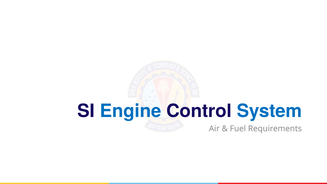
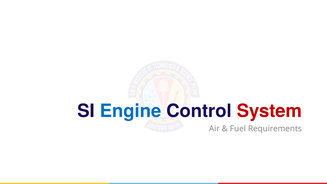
System colour: blue -> red
